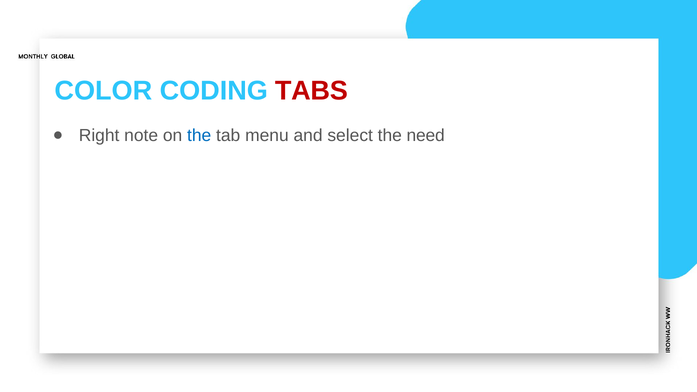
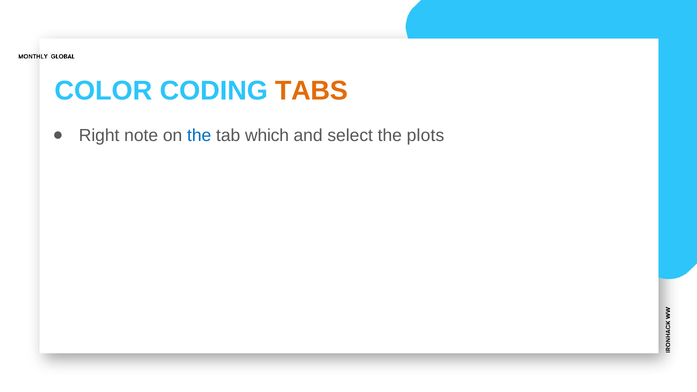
TABS colour: red -> orange
menu: menu -> which
need: need -> plots
